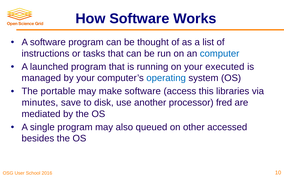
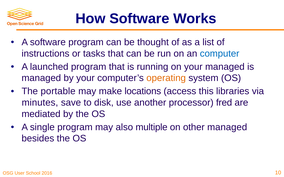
your executed: executed -> managed
operating colour: blue -> orange
make software: software -> locations
queued: queued -> multiple
other accessed: accessed -> managed
